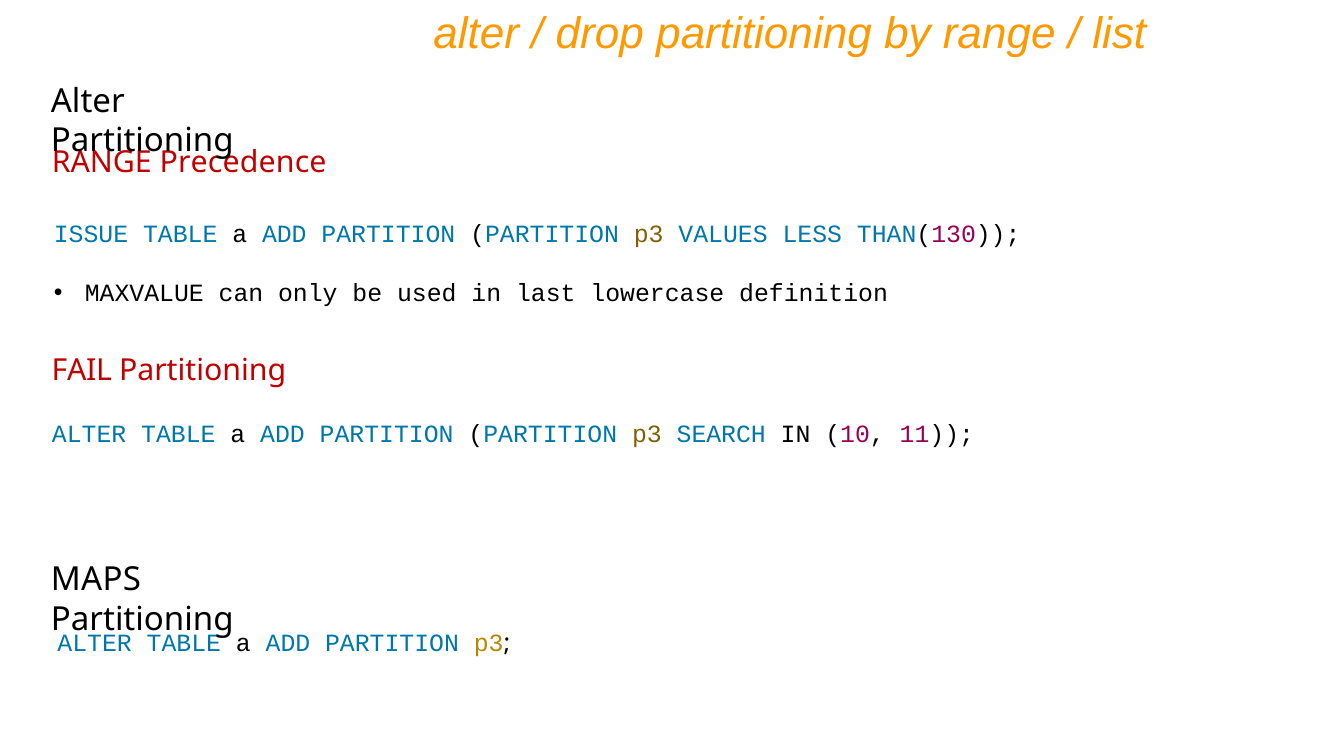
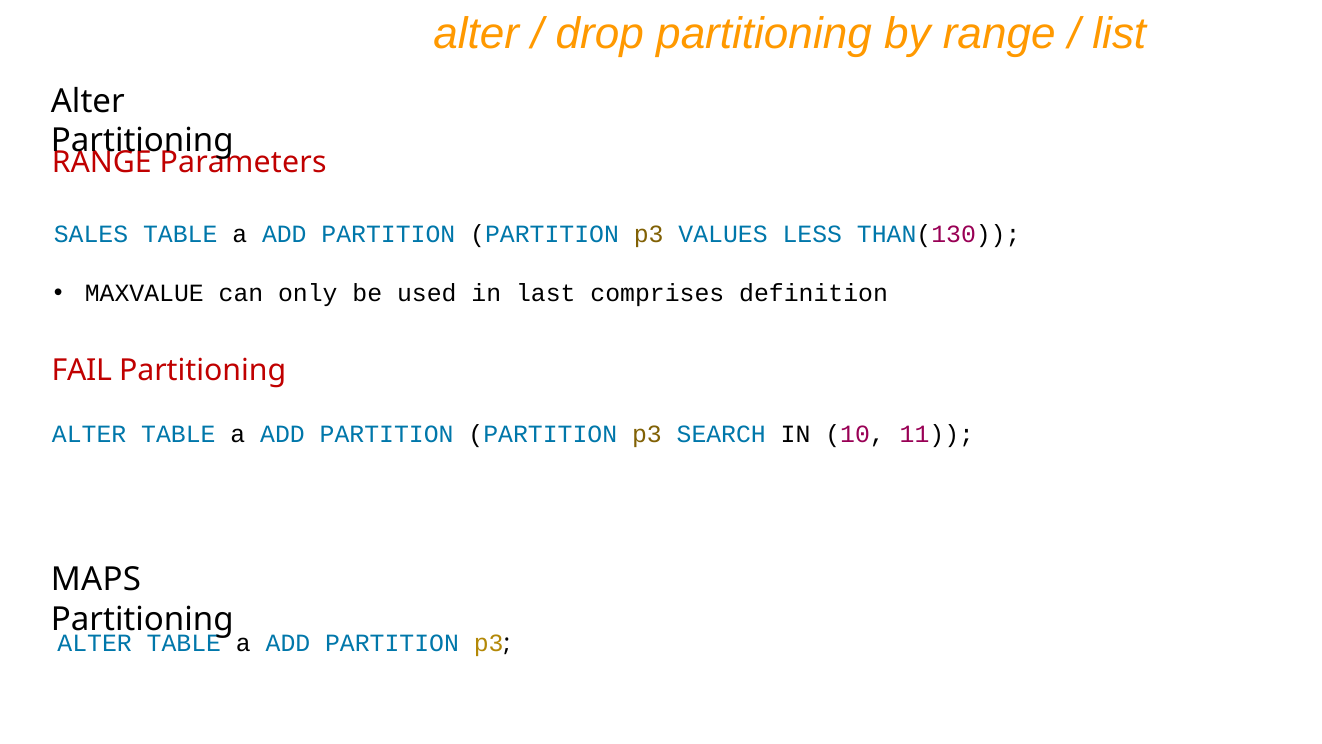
Precedence: Precedence -> Parameters
ISSUE: ISSUE -> SALES
lowercase: lowercase -> comprises
